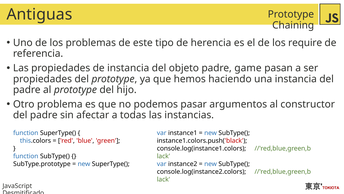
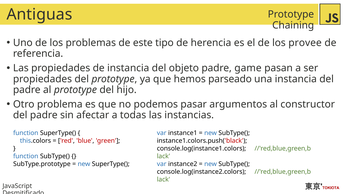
require: require -> provee
haciendo: haciendo -> parseado
